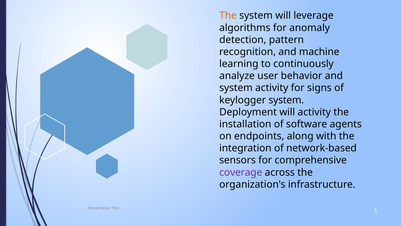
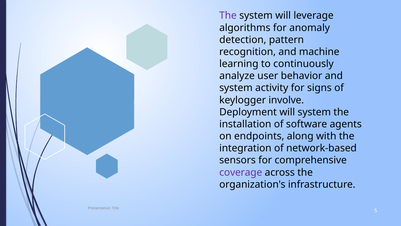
The at (228, 16) colour: orange -> purple
keylogger system: system -> involve
will activity: activity -> system
